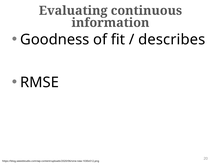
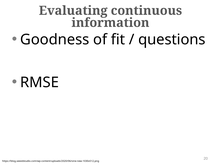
describes: describes -> questions
